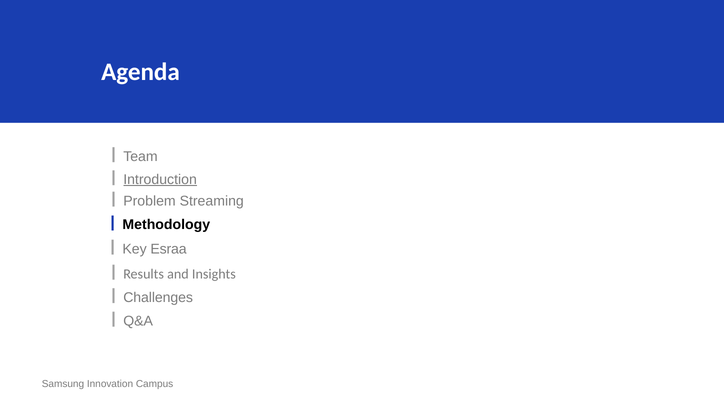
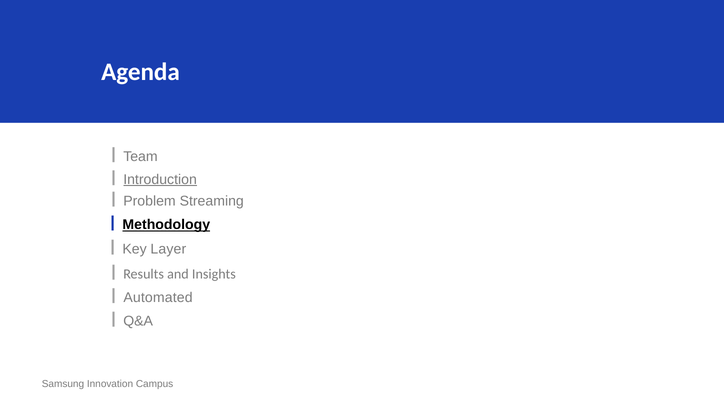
Methodology underline: none -> present
Esraa: Esraa -> Layer
Challenges: Challenges -> Automated
